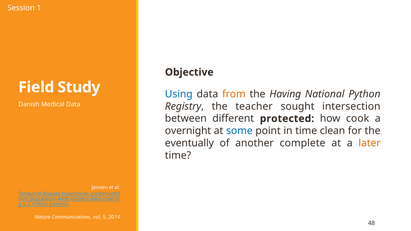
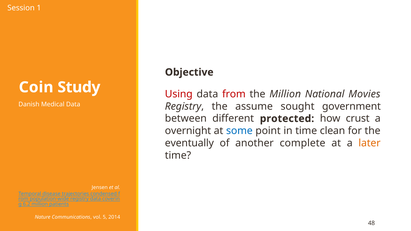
Field: Field -> Coin
Using colour: blue -> red
from colour: orange -> red
the Having: Having -> Million
Python: Python -> Movies
teacher: teacher -> assume
intersection: intersection -> government
cook: cook -> crust
